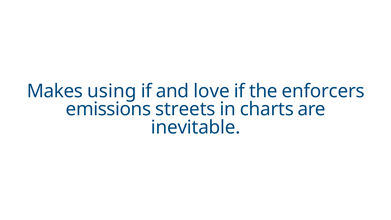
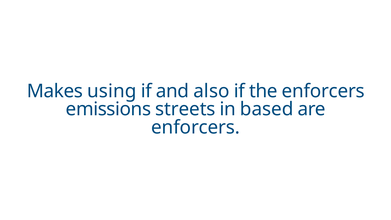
love: love -> also
charts: charts -> based
inevitable at (196, 127): inevitable -> enforcers
